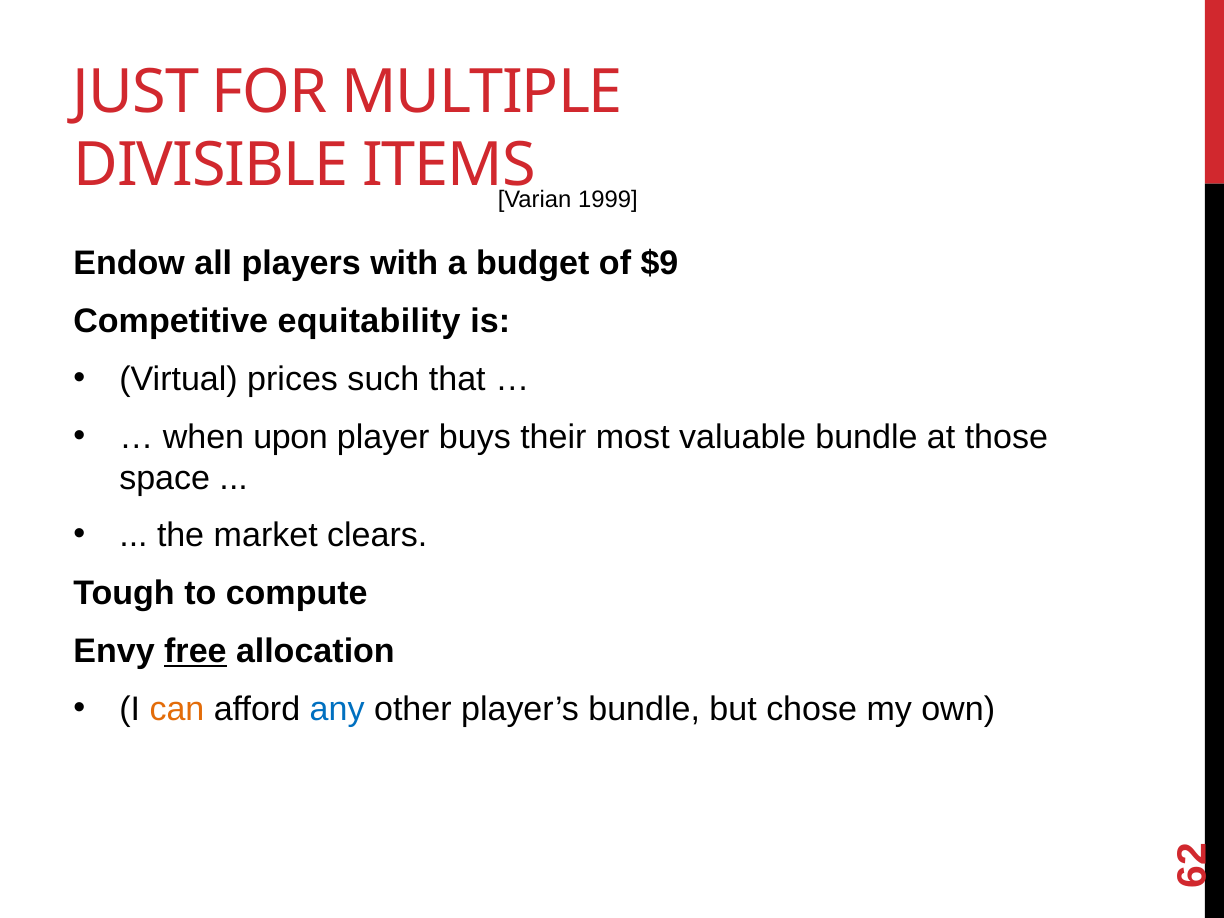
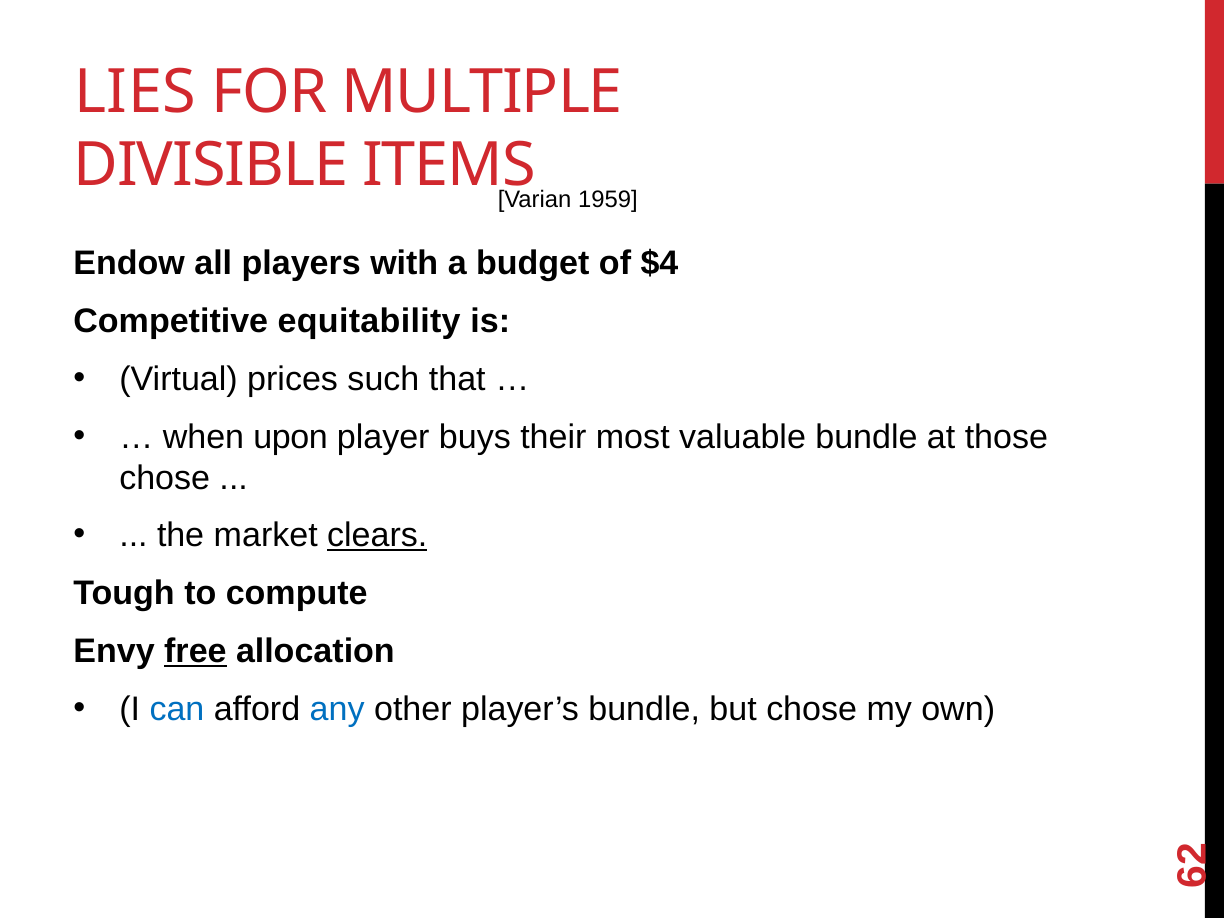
JUST: JUST -> LIES
1999: 1999 -> 1959
$9: $9 -> $4
space at (165, 478): space -> chose
clears underline: none -> present
can colour: orange -> blue
